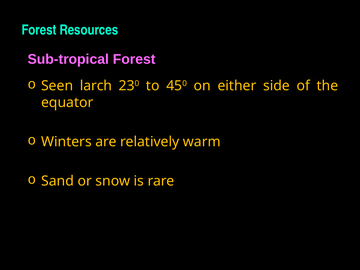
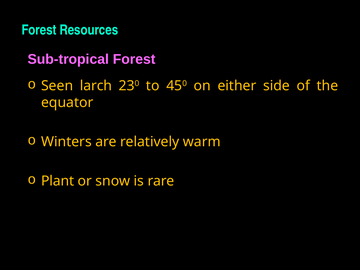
Sand: Sand -> Plant
